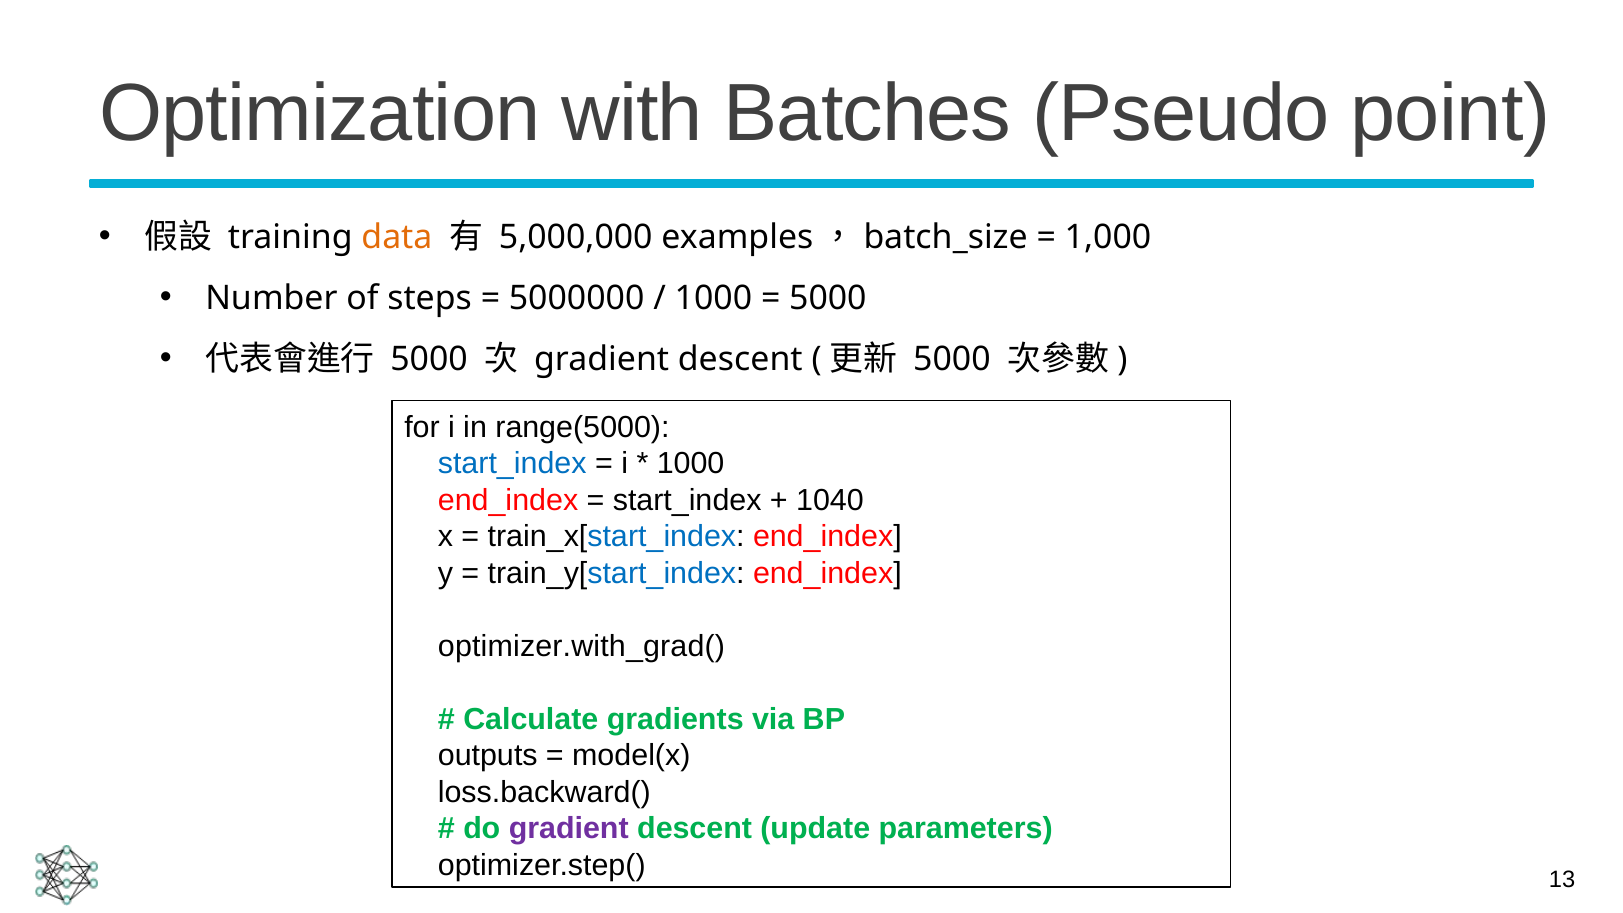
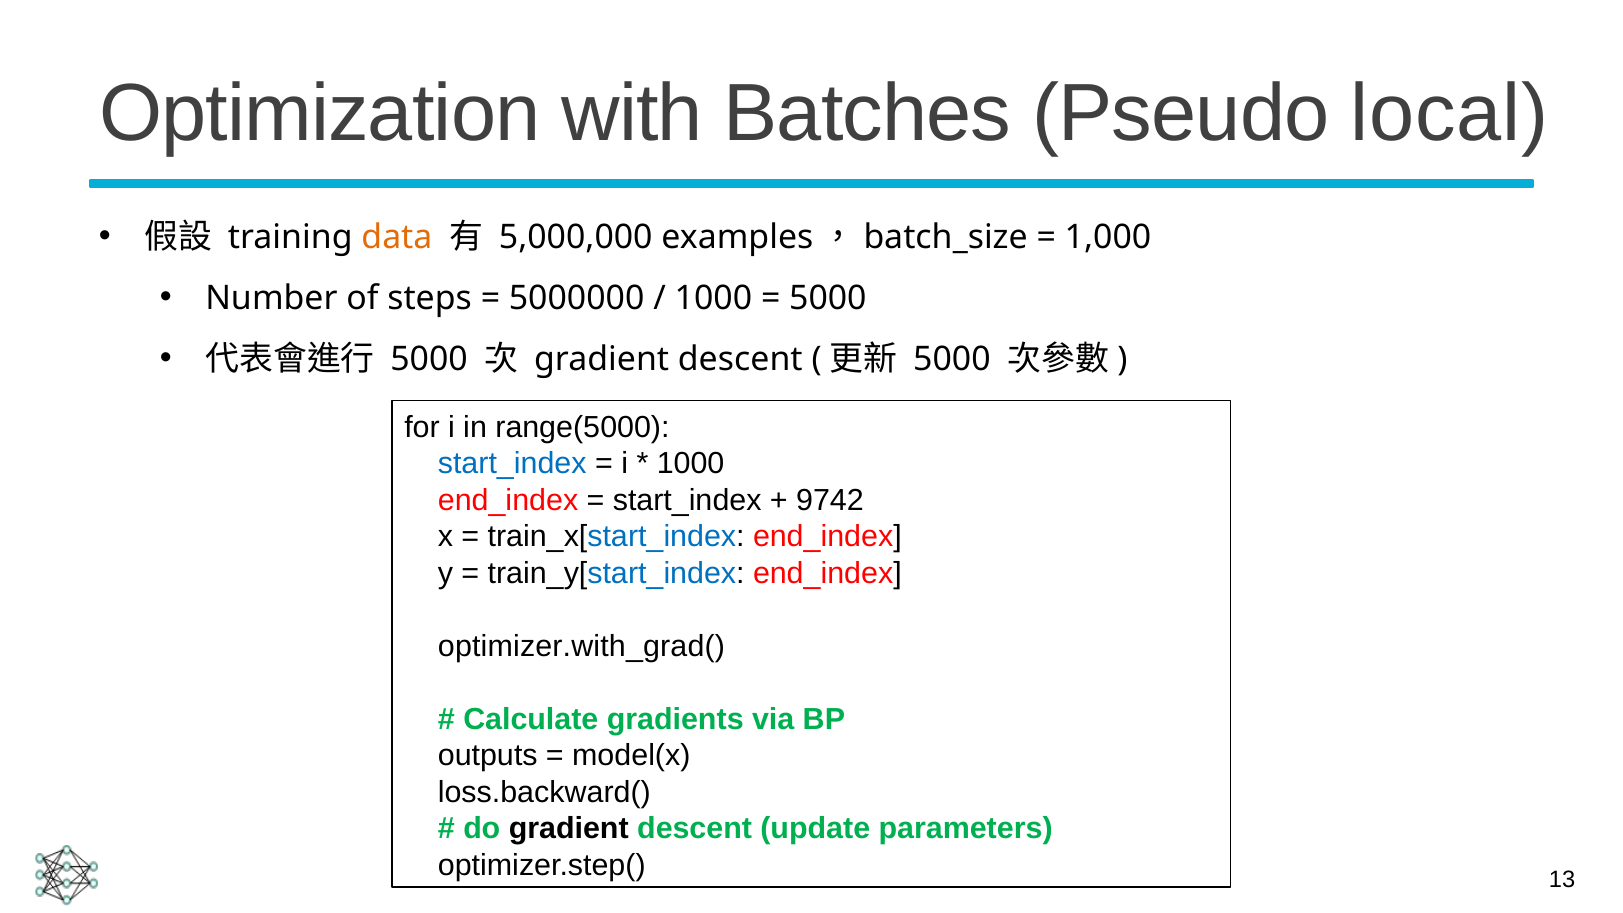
point: point -> local
1040: 1040 -> 9742
gradient at (569, 829) colour: purple -> black
